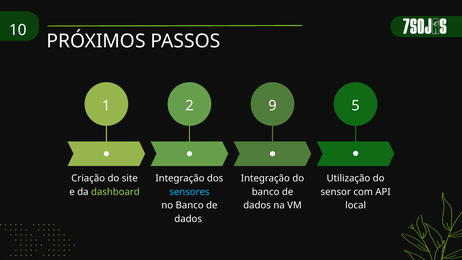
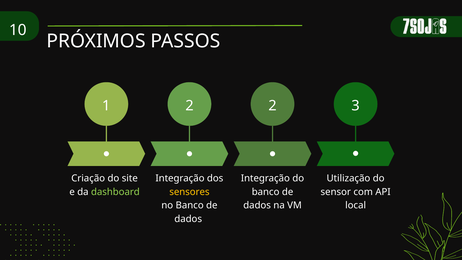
1 9: 9 -> 2
5: 5 -> 3
sensores colour: light blue -> yellow
